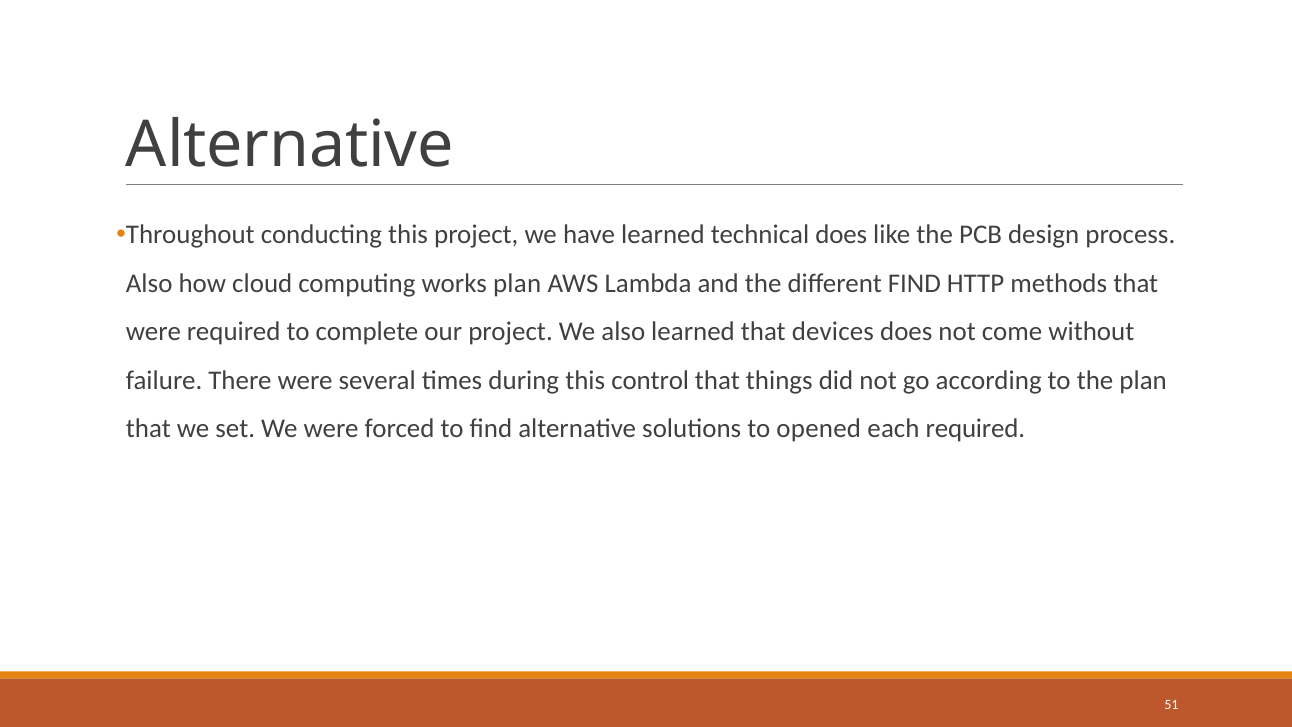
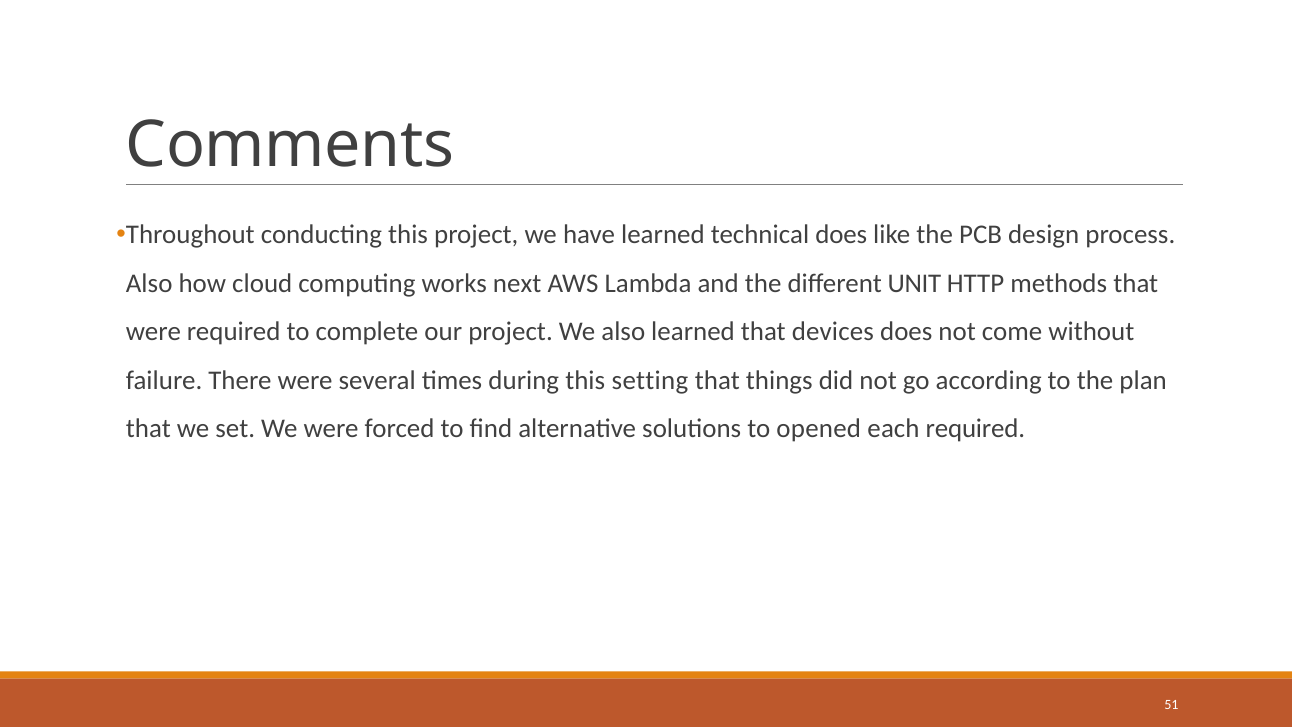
Alternative at (290, 145): Alternative -> Comments
works plan: plan -> next
different FIND: FIND -> UNIT
control: control -> setting
